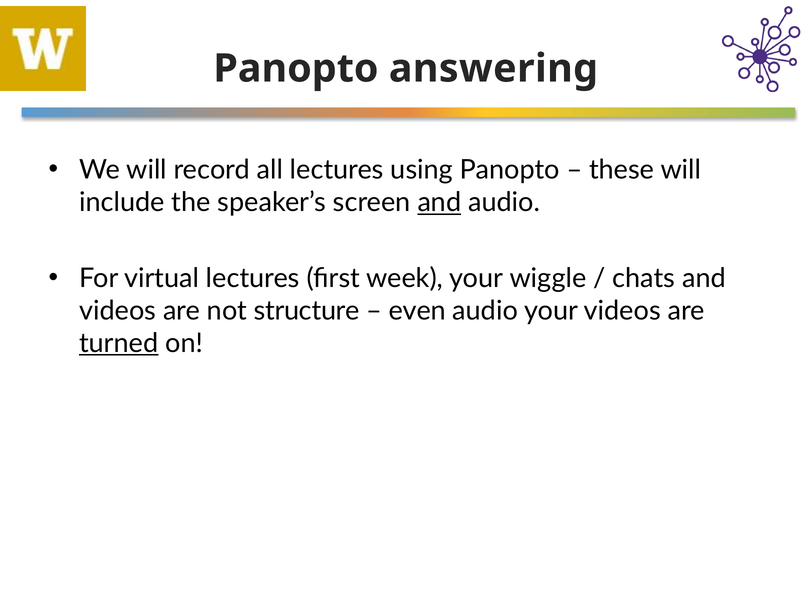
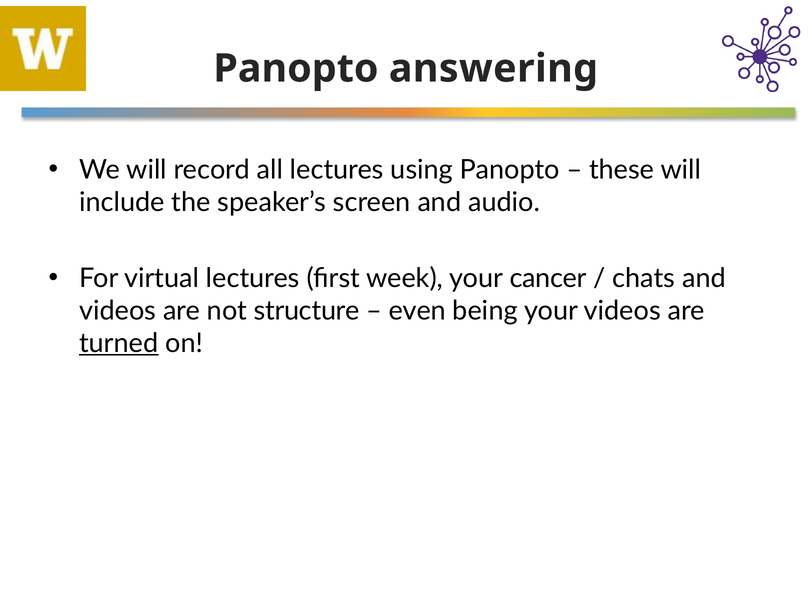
and at (439, 202) underline: present -> none
wiggle: wiggle -> cancer
even audio: audio -> being
